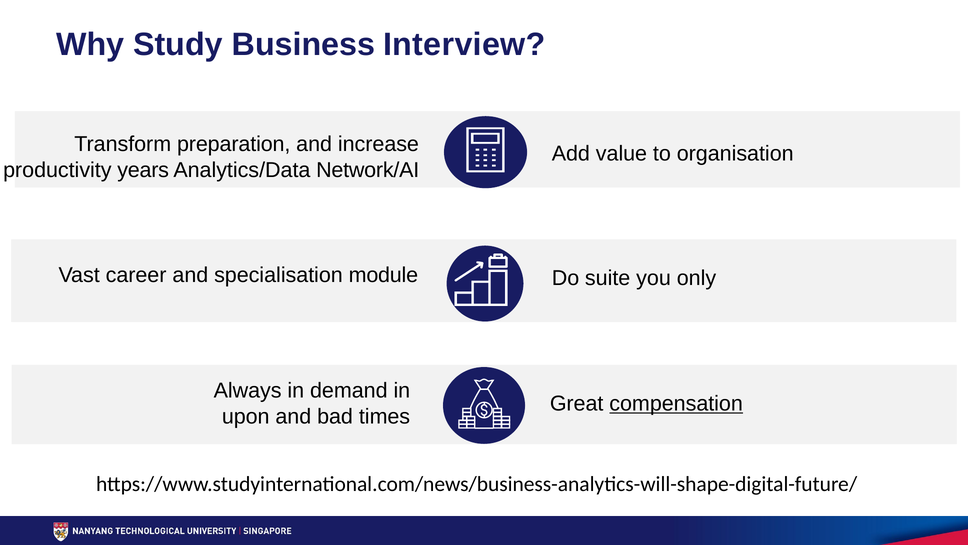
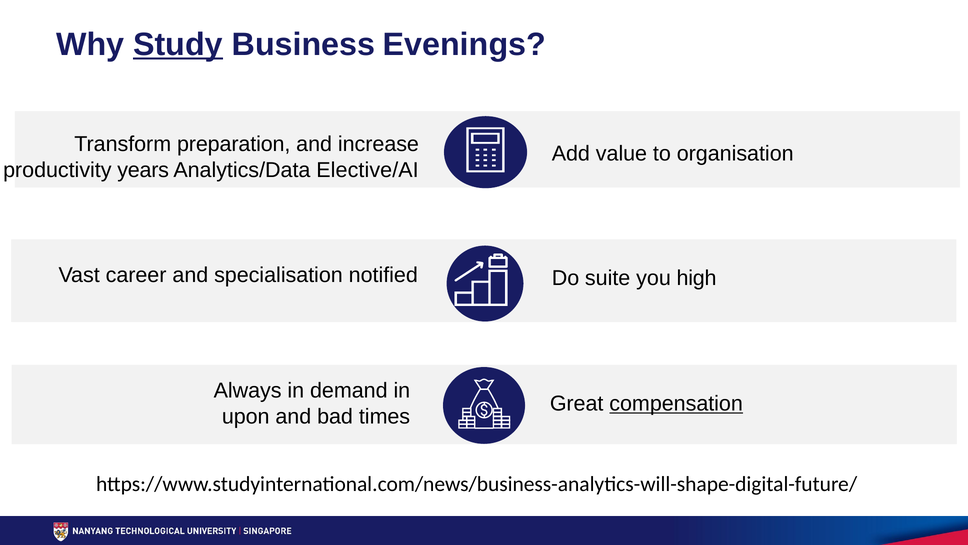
Study underline: none -> present
Interview: Interview -> Evenings
Network/AI: Network/AI -> Elective/AI
module: module -> notified
only: only -> high
